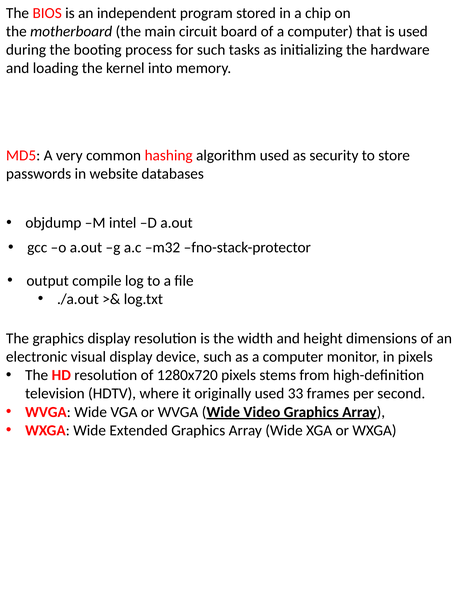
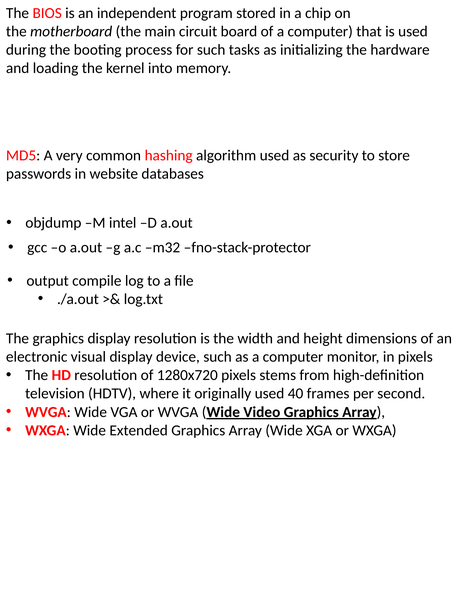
33: 33 -> 40
